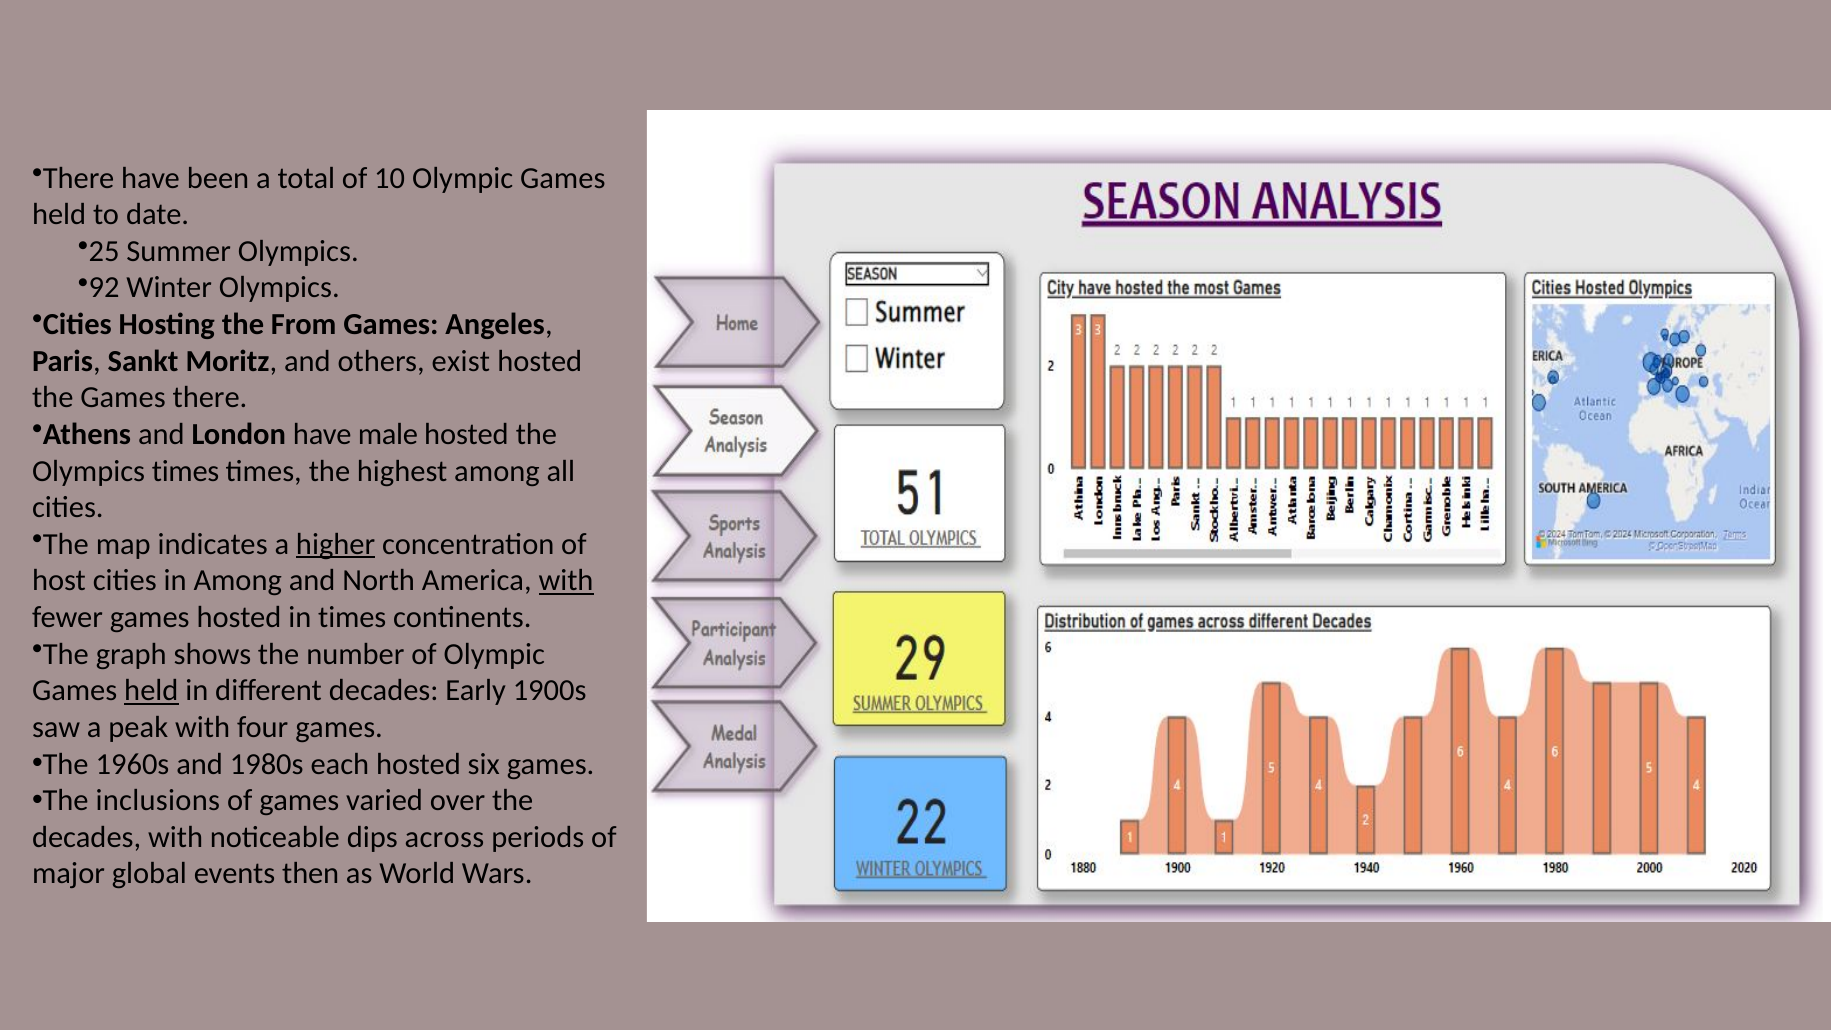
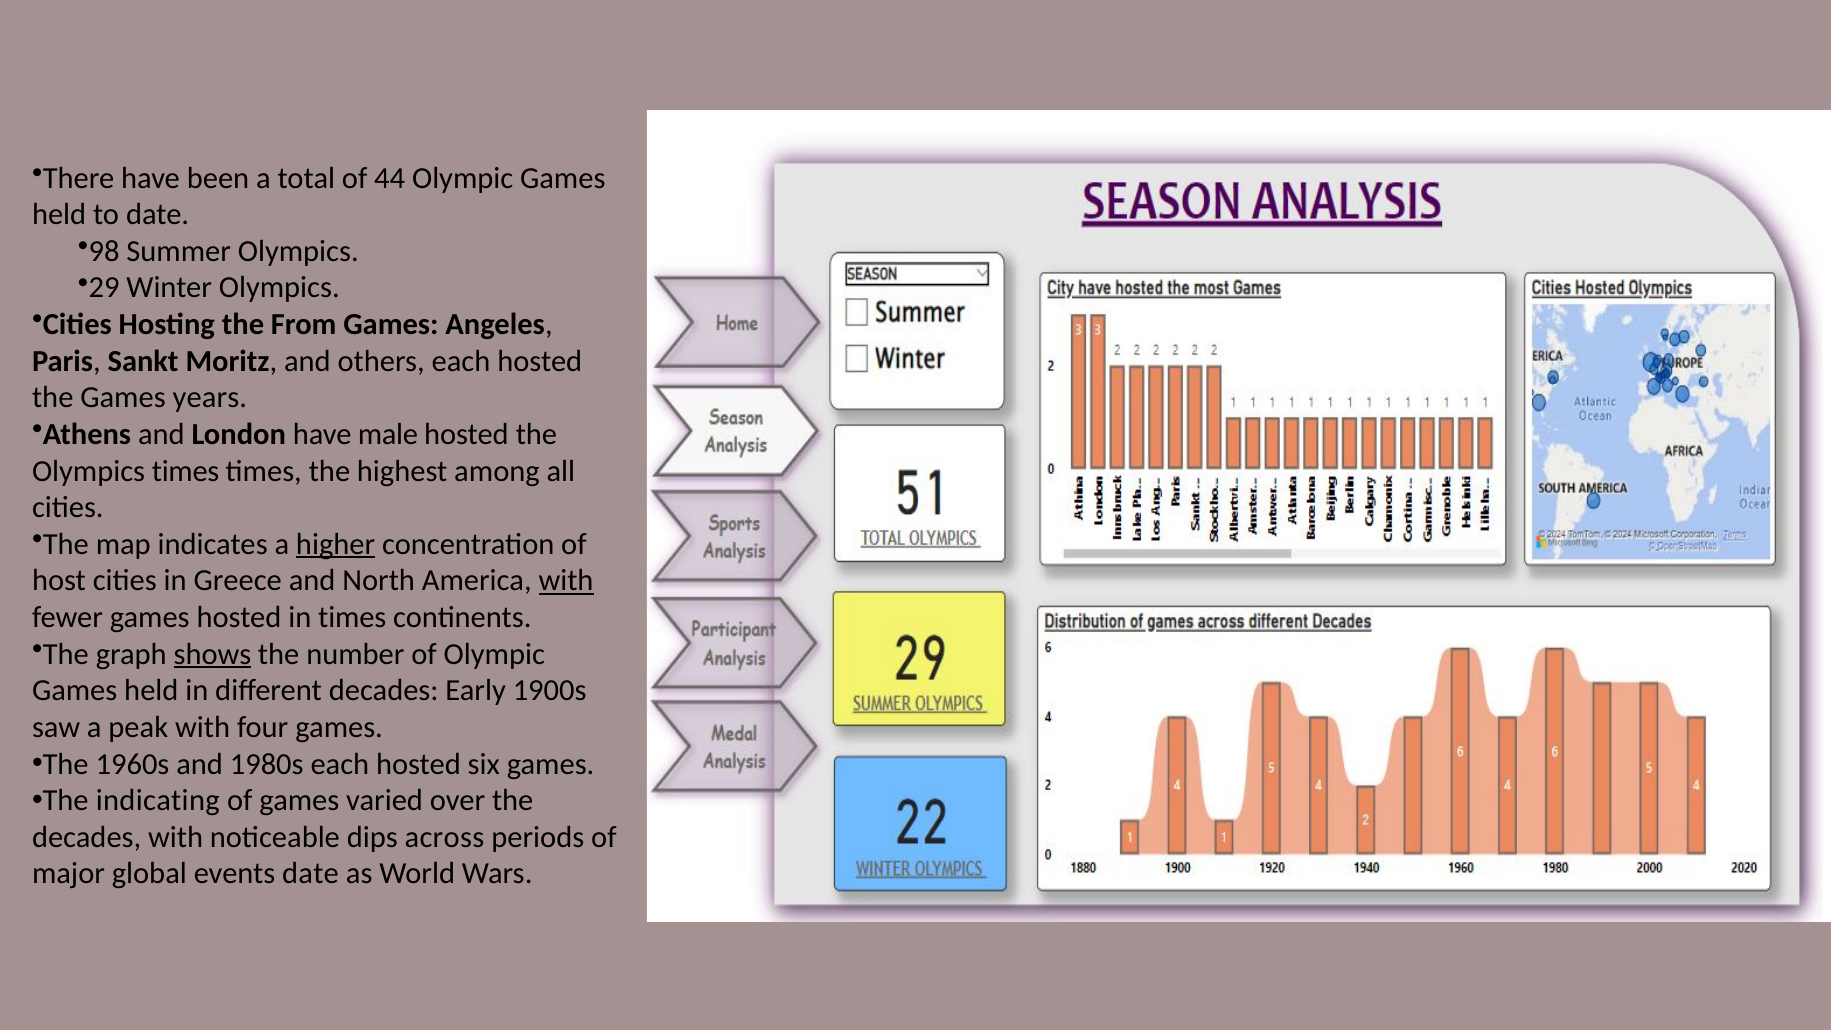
10: 10 -> 44
25: 25 -> 98
92: 92 -> 29
others exist: exist -> each
Games there: there -> years
in Among: Among -> Greece
shows underline: none -> present
held at (151, 691) underline: present -> none
inclusions: inclusions -> indicating
events then: then -> date
